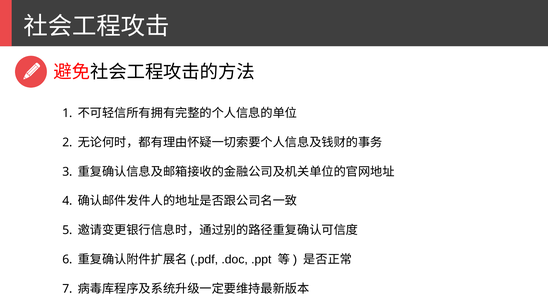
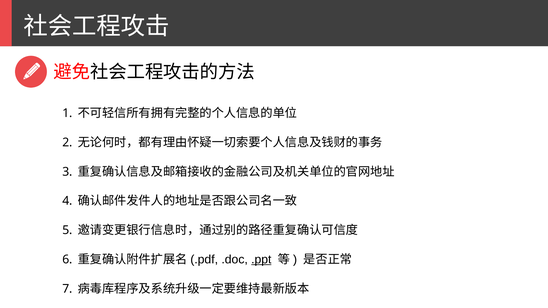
.ppt underline: none -> present
